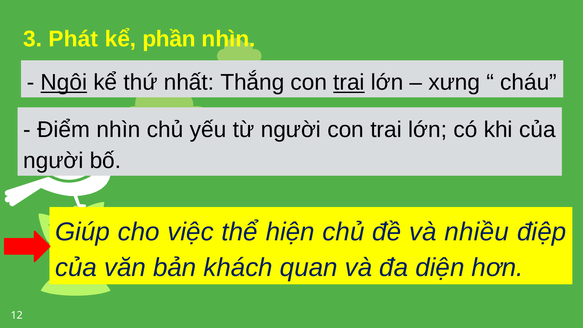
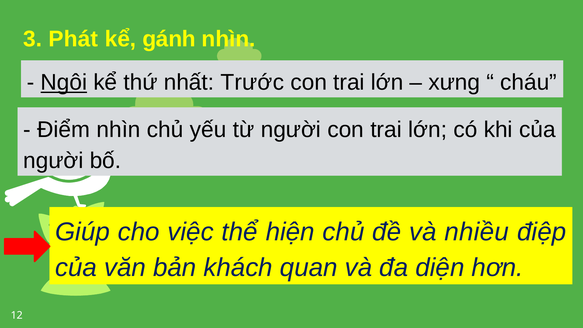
phần: phần -> gánh
Thắng: Thắng -> Trước
trai at (349, 82) underline: present -> none
